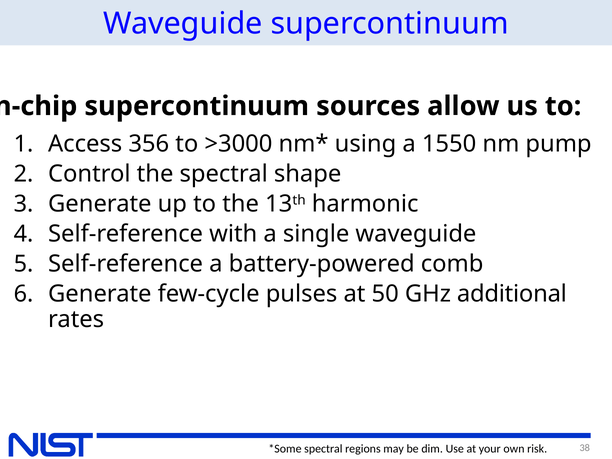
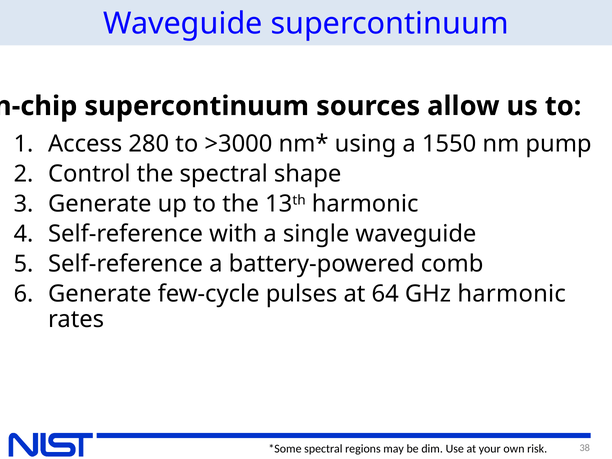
356: 356 -> 280
50: 50 -> 64
GHz additional: additional -> harmonic
